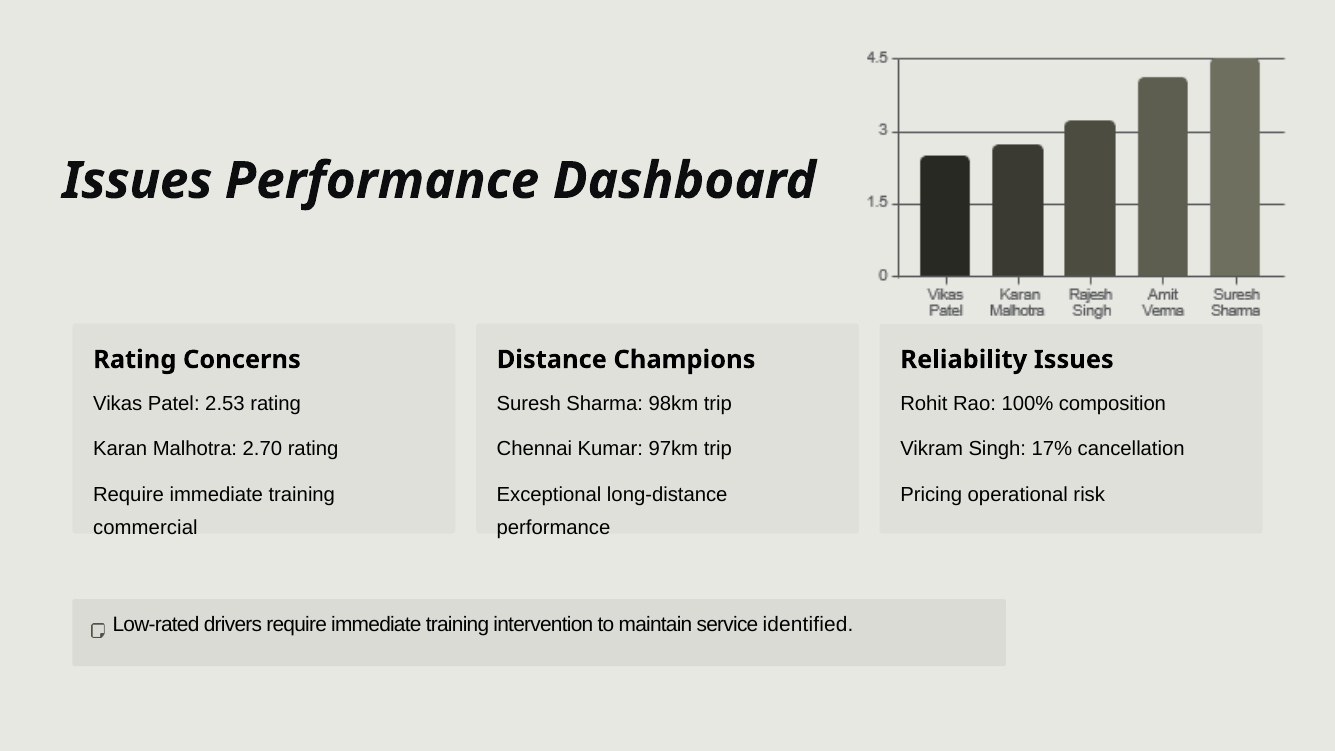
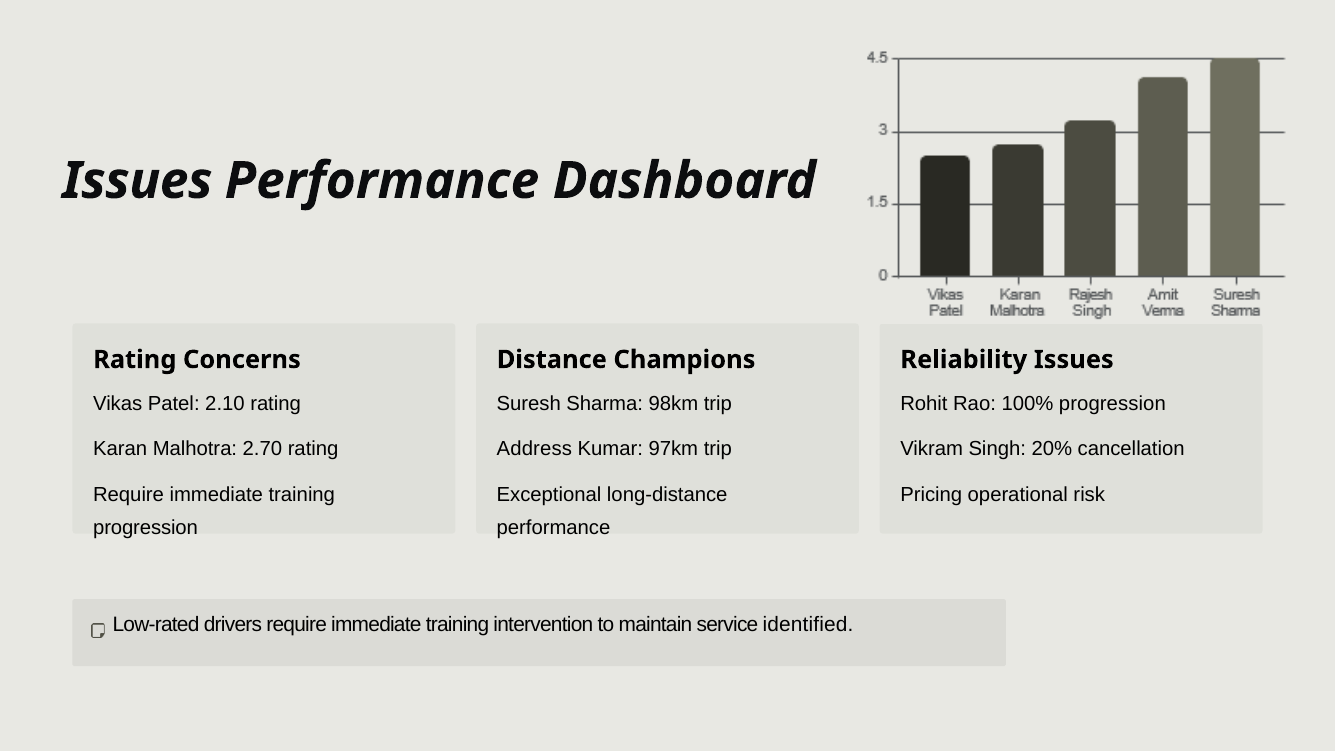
2.53: 2.53 -> 2.10
100% composition: composition -> progression
Chennai: Chennai -> Address
17%: 17% -> 20%
commercial at (145, 528): commercial -> progression
